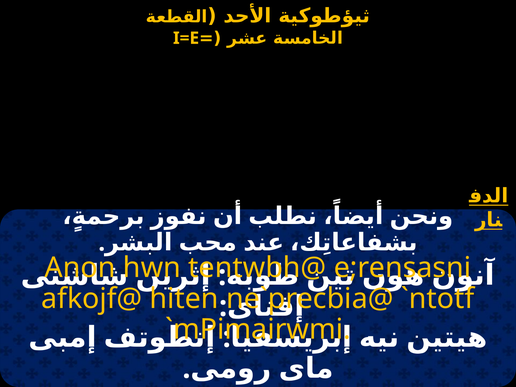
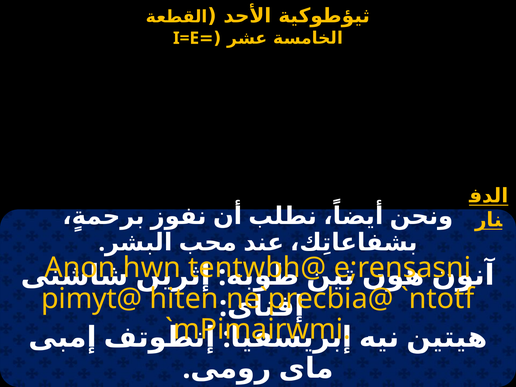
afkojf@: afkojf@ -> pimyt@
